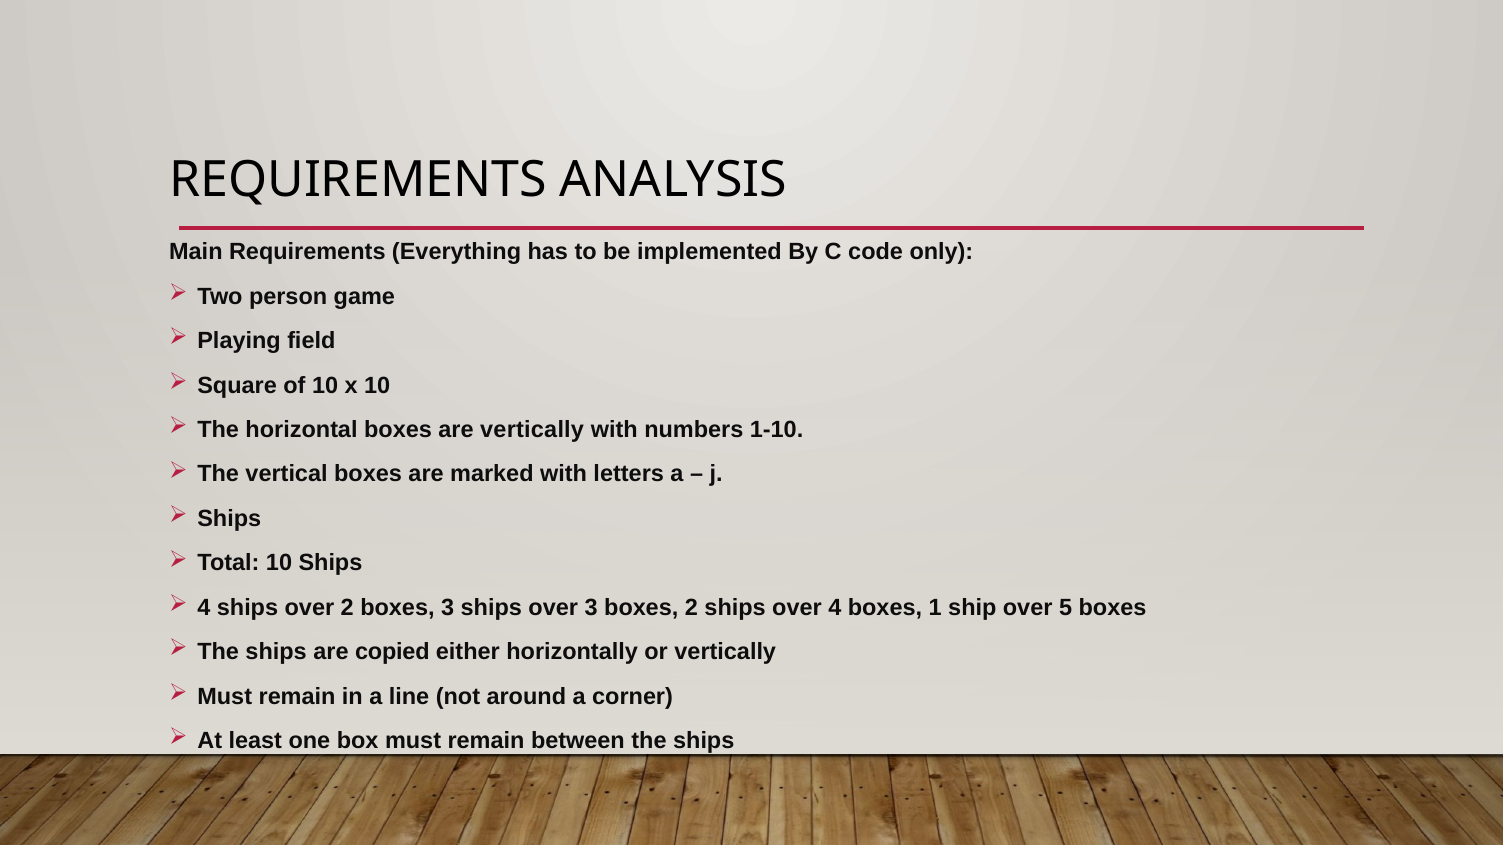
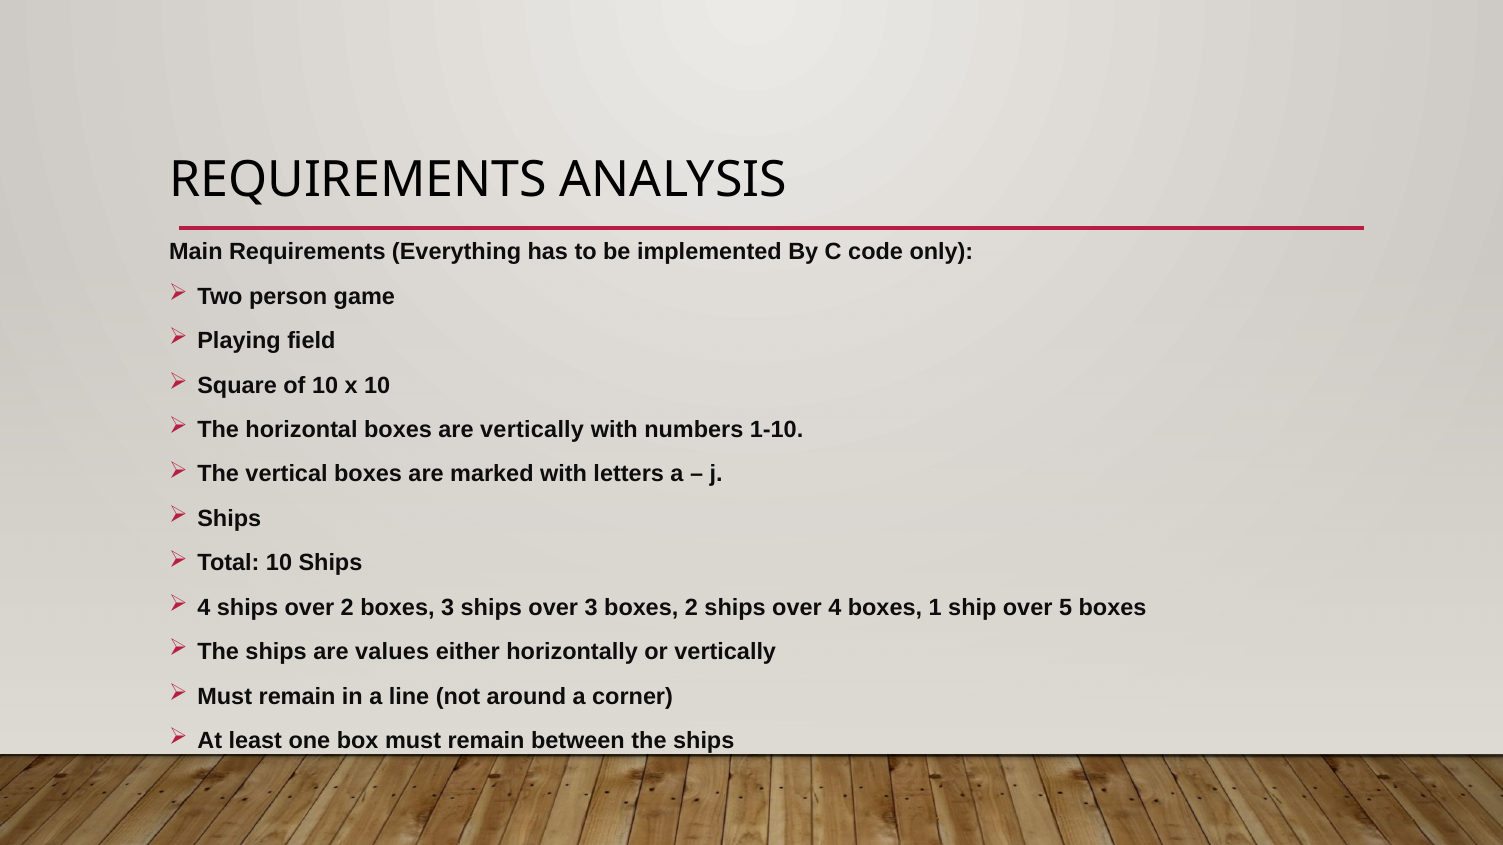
copied: copied -> values
